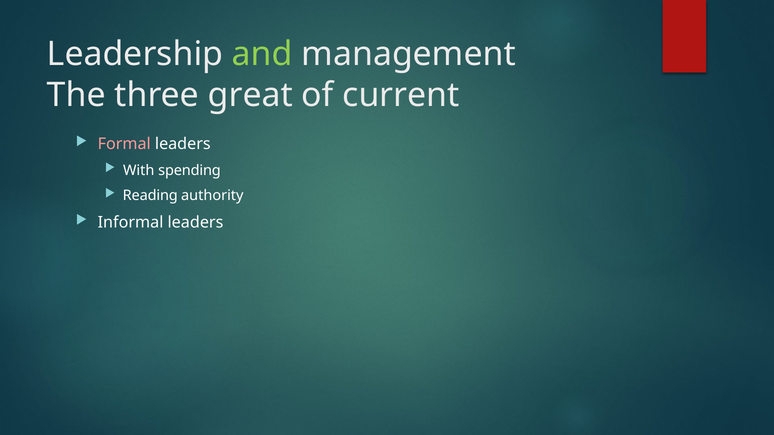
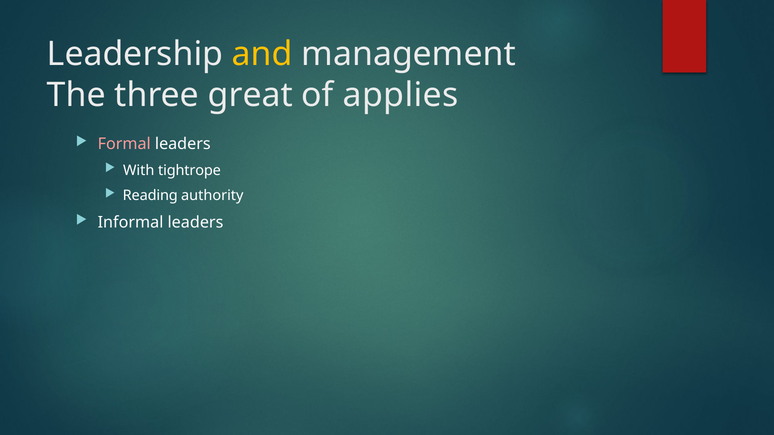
and colour: light green -> yellow
current: current -> applies
spending: spending -> tightrope
